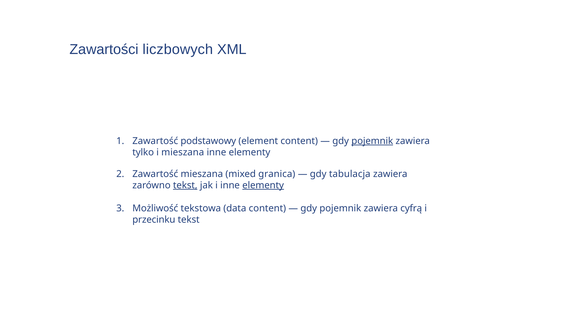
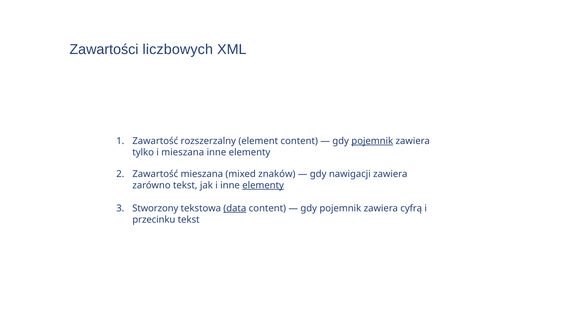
podstawowy: podstawowy -> rozszerzalny
granica: granica -> znaków
tabulacja: tabulacja -> nawigacji
tekst at (185, 185) underline: present -> none
Możliwość: Możliwość -> Stworzony
data underline: none -> present
